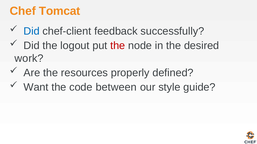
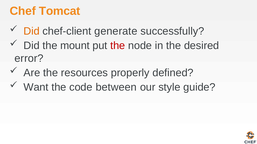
Did at (32, 31) colour: blue -> orange
feedback: feedback -> generate
logout: logout -> mount
work: work -> error
